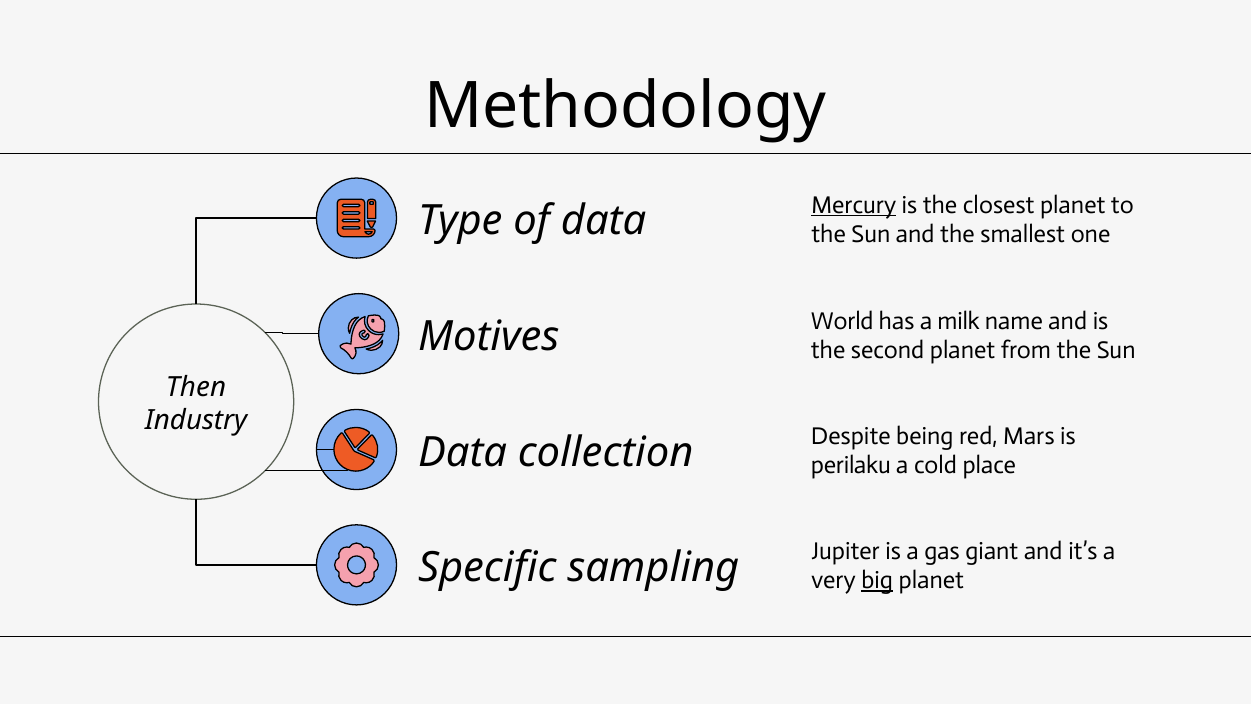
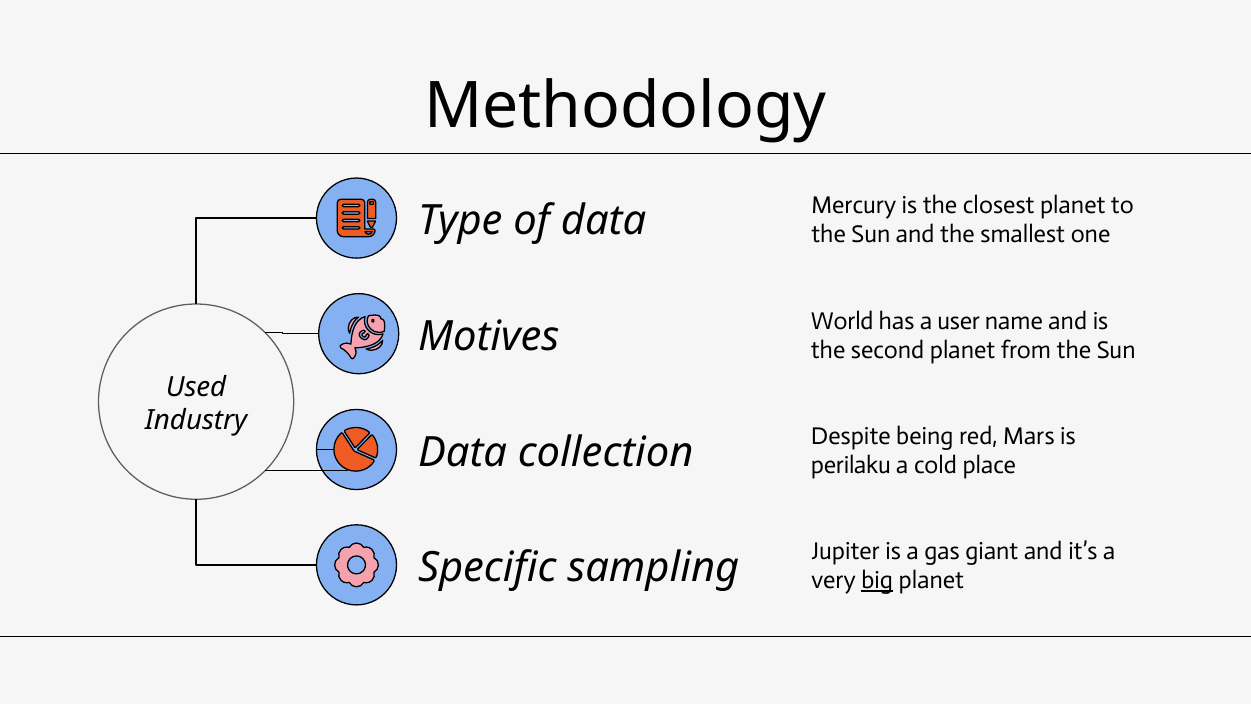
Mercury underline: present -> none
milk: milk -> user
Then: Then -> Used
